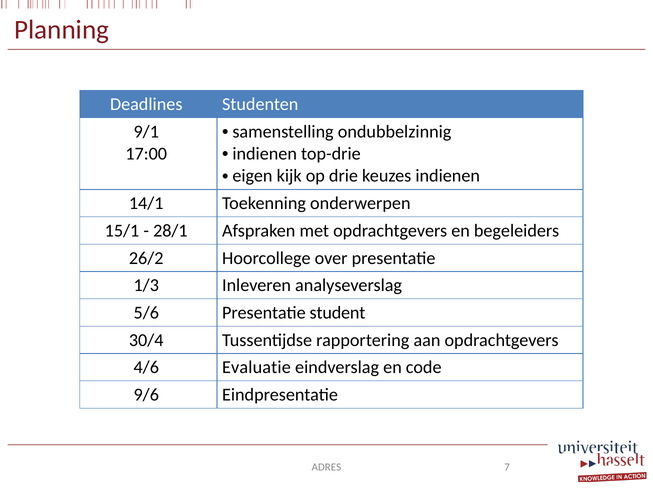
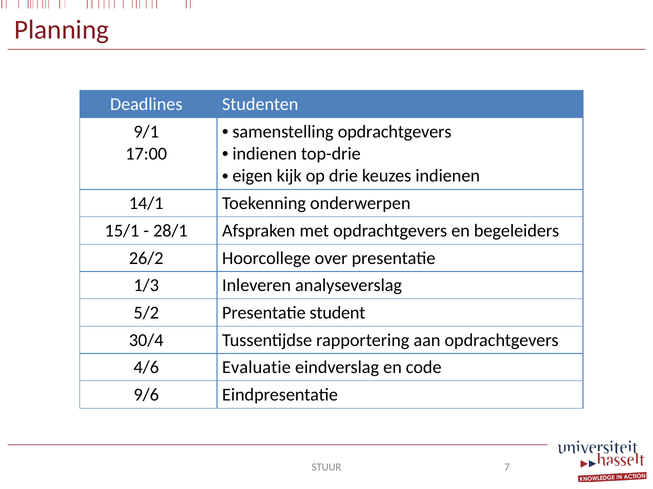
samenstelling ondubbelzinnig: ondubbelzinnig -> opdrachtgevers
5/6: 5/6 -> 5/2
ADRES: ADRES -> STUUR
